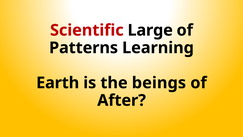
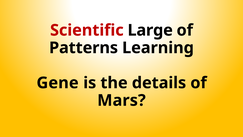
Earth: Earth -> Gene
beings: beings -> details
After: After -> Mars
